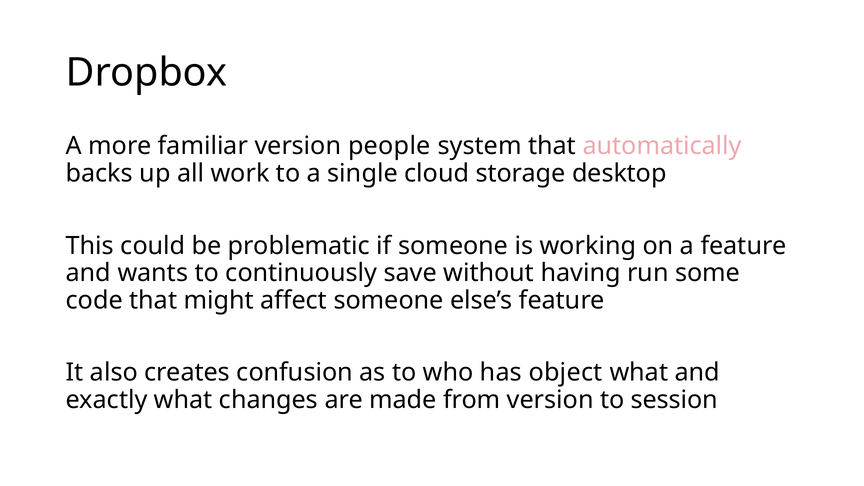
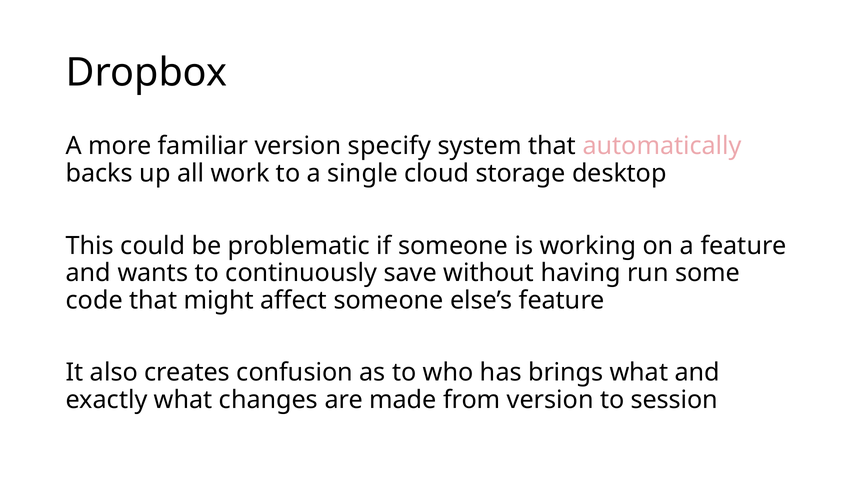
people: people -> specify
object: object -> brings
